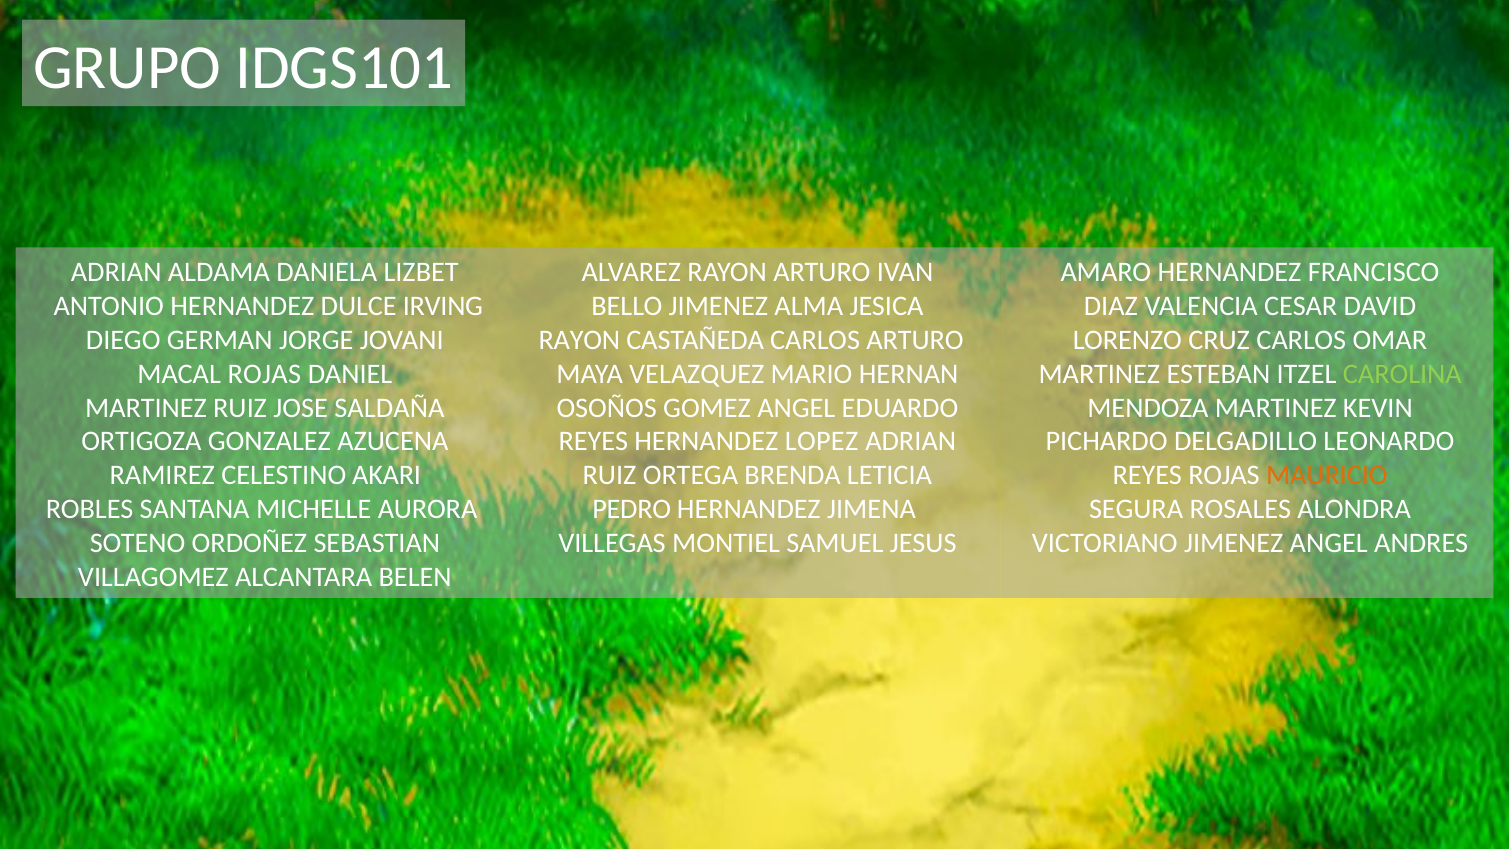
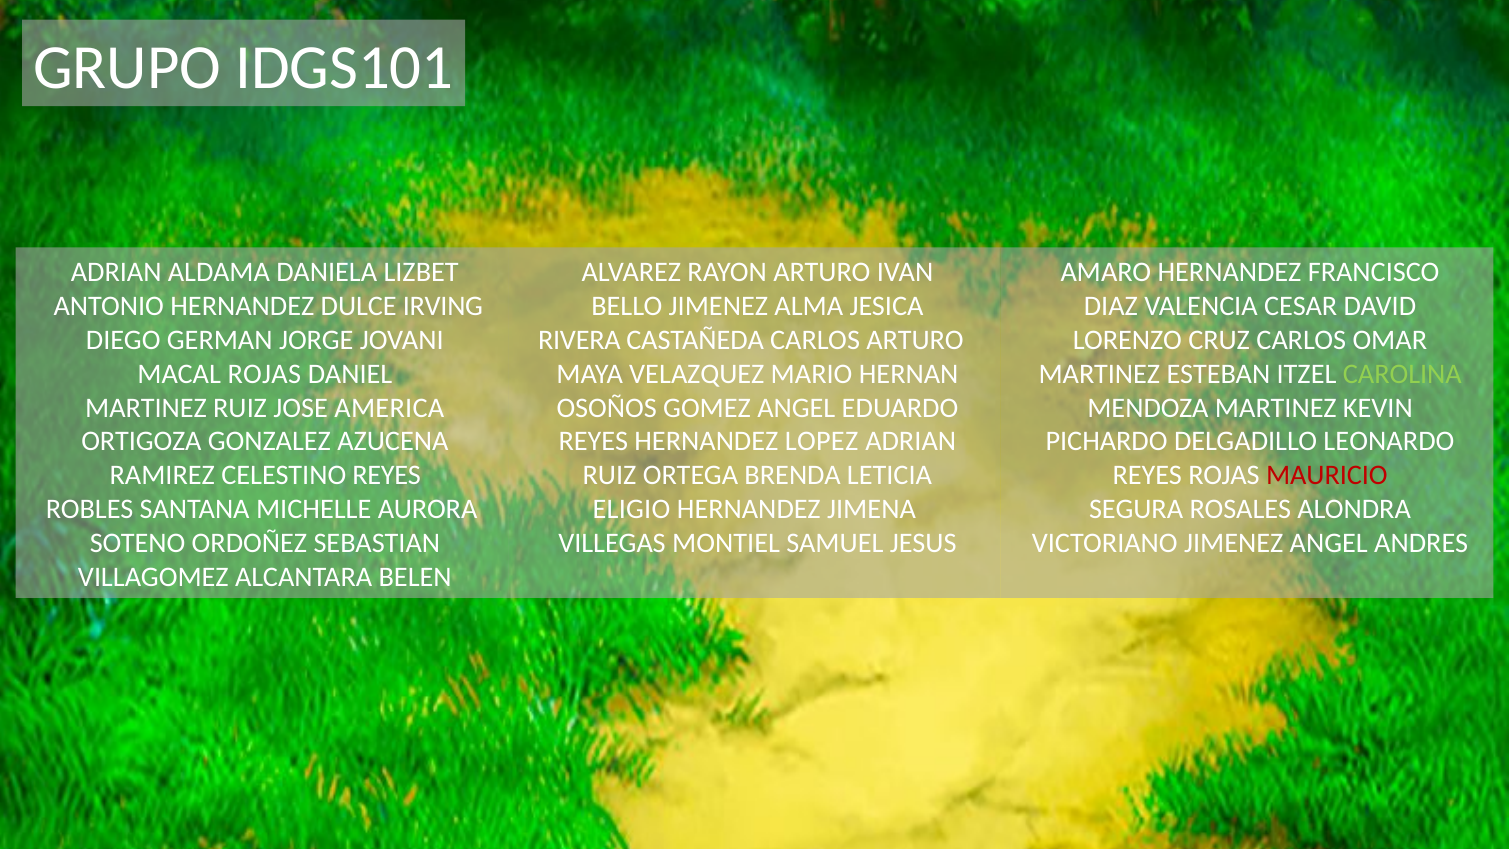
RAYON at (579, 340): RAYON -> RIVERA
SALDAÑA: SALDAÑA -> AMERICA
CELESTINO AKARI: AKARI -> REYES
MAURICIO colour: orange -> red
PEDRO: PEDRO -> ELIGIO
